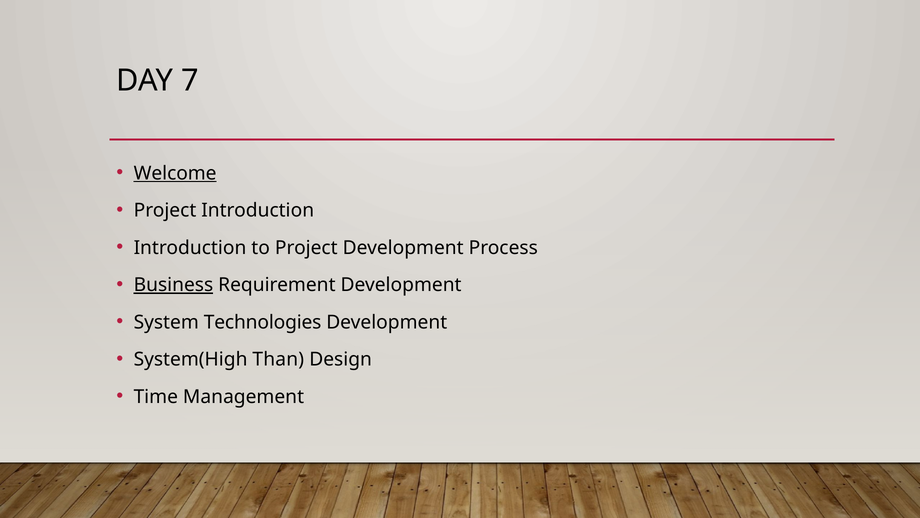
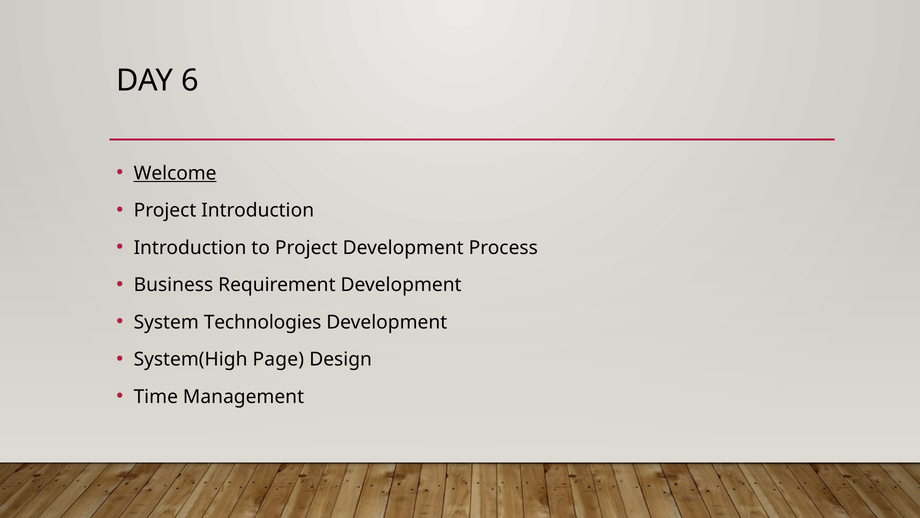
7: 7 -> 6
Business underline: present -> none
Than: Than -> Page
